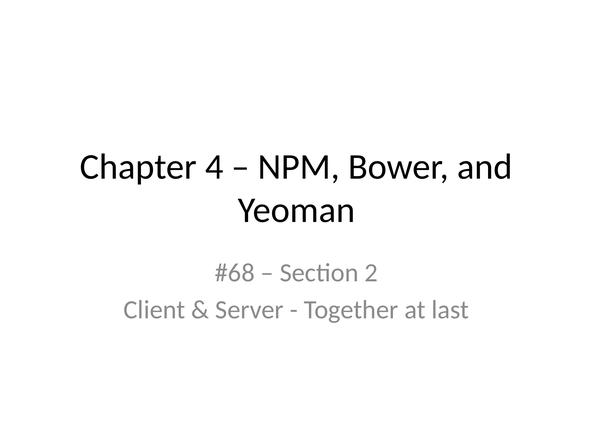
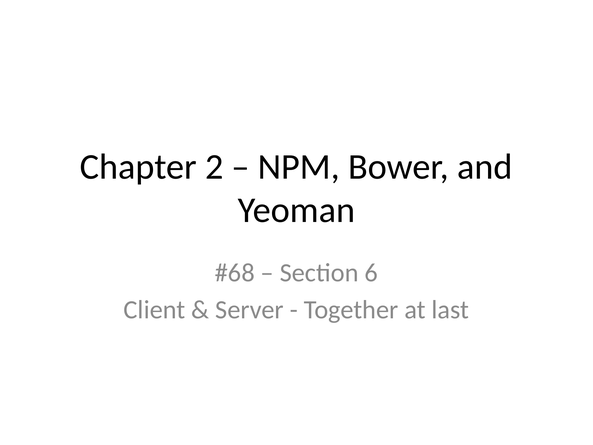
4: 4 -> 2
2: 2 -> 6
